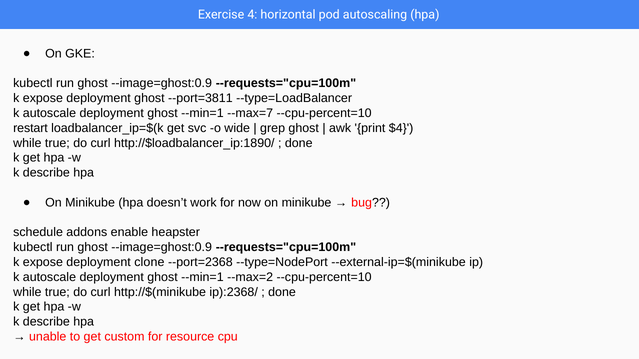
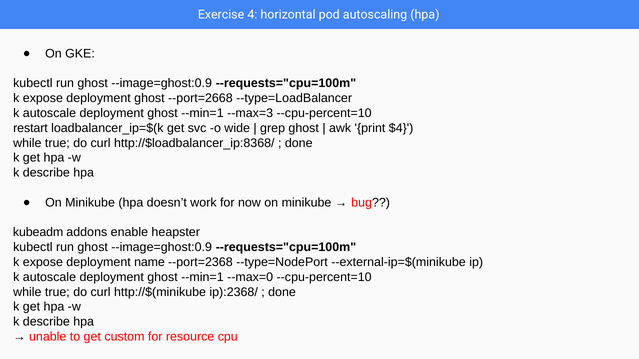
--port=3811: --port=3811 -> --port=2668
--max=7: --max=7 -> --max=3
http://$loadbalancer_ip:1890/: http://$loadbalancer_ip:1890/ -> http://$loadbalancer_ip:8368/
schedule: schedule -> kubeadm
clone: clone -> name
--max=2: --max=2 -> --max=0
